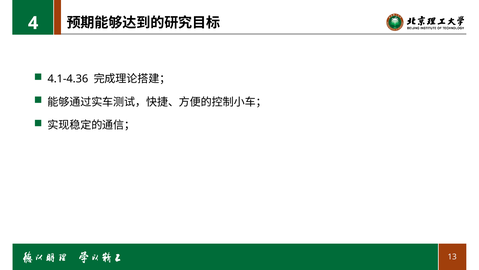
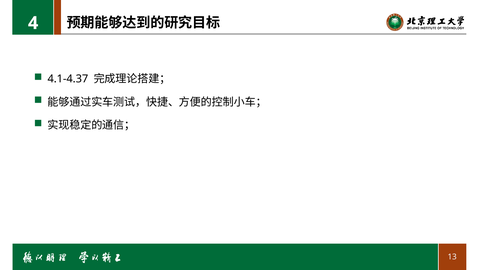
4.1-4.36: 4.1-4.36 -> 4.1-4.37
